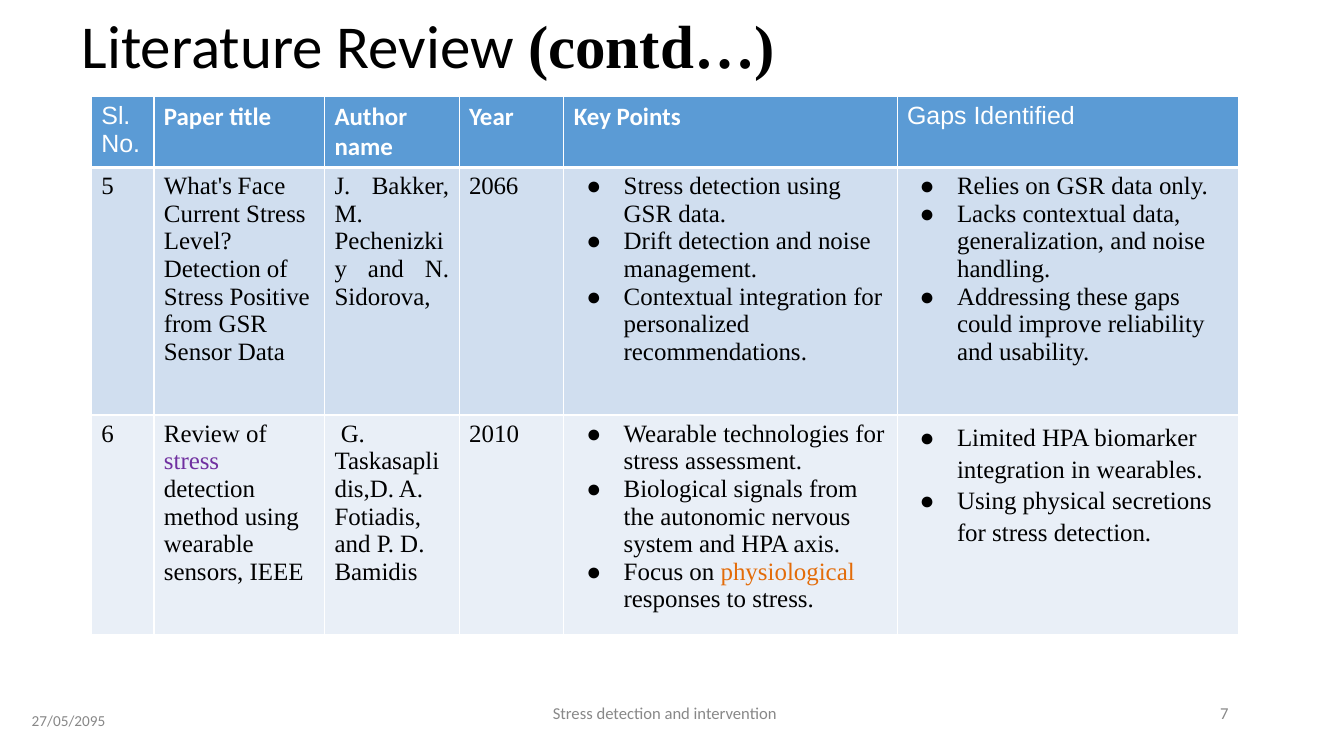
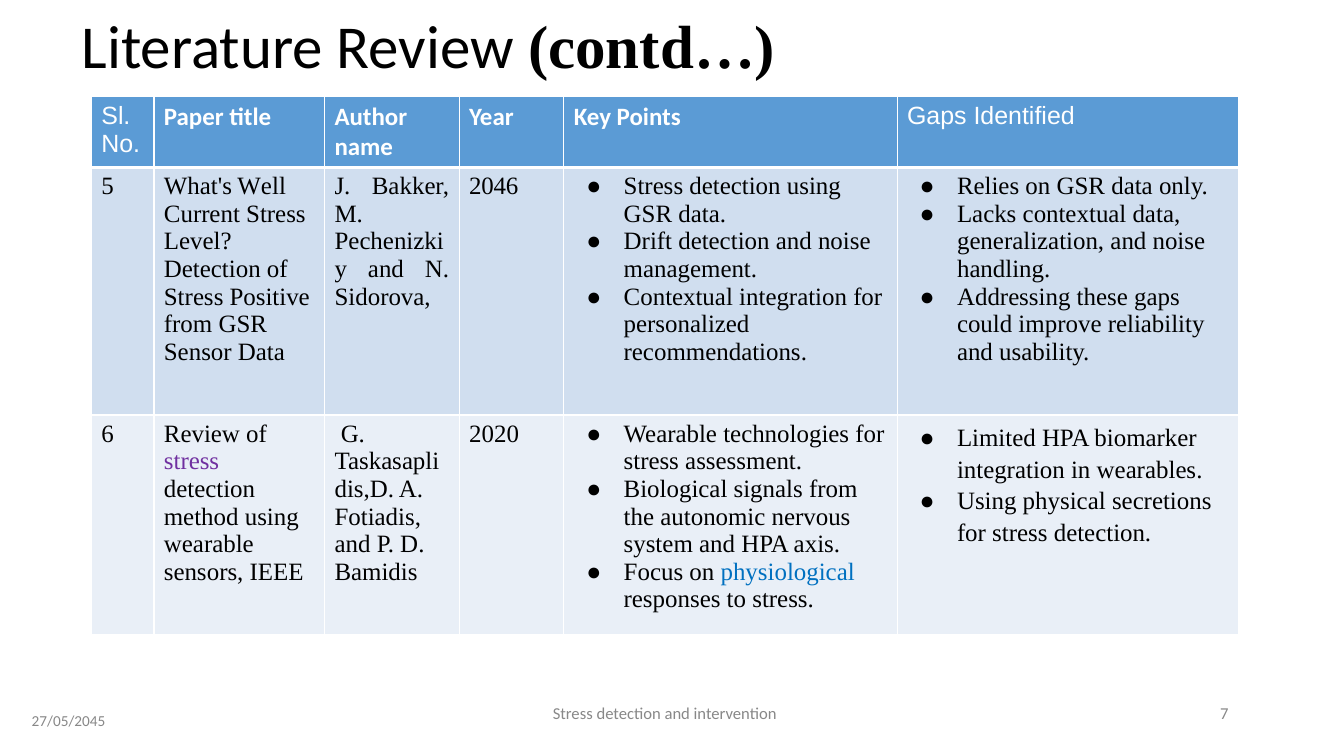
Face: Face -> Well
2066: 2066 -> 2046
2010: 2010 -> 2020
physiological colour: orange -> blue
27/05/2095: 27/05/2095 -> 27/05/2045
